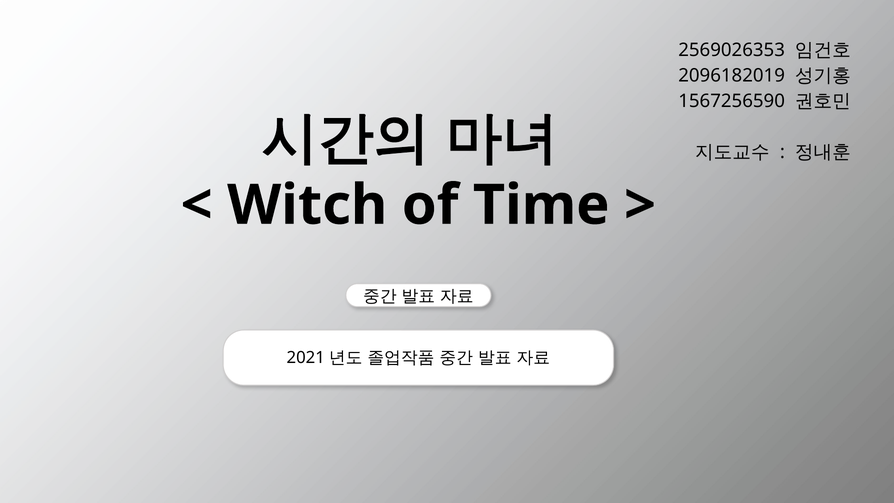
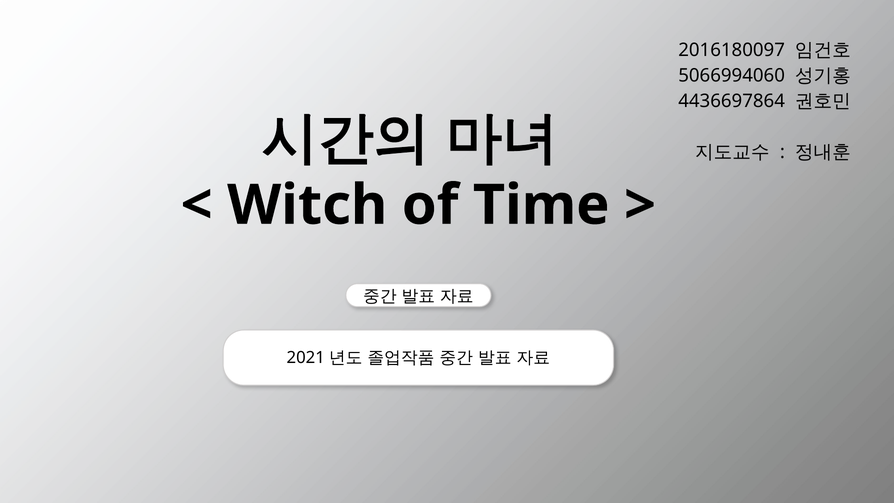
2569026353: 2569026353 -> 2016180097
2096182019: 2096182019 -> 5066994060
1567256590: 1567256590 -> 4436697864
